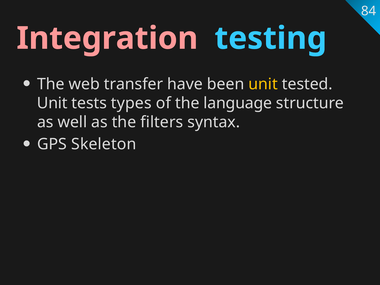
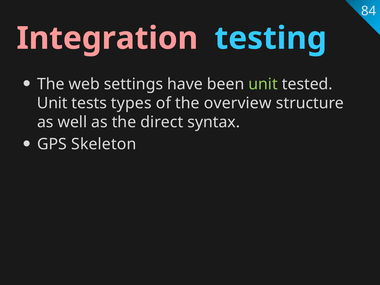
transfer: transfer -> settings
unit at (263, 84) colour: yellow -> light green
language: language -> overview
filters: filters -> direct
